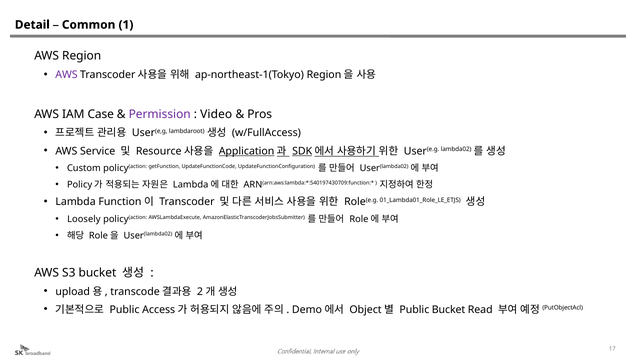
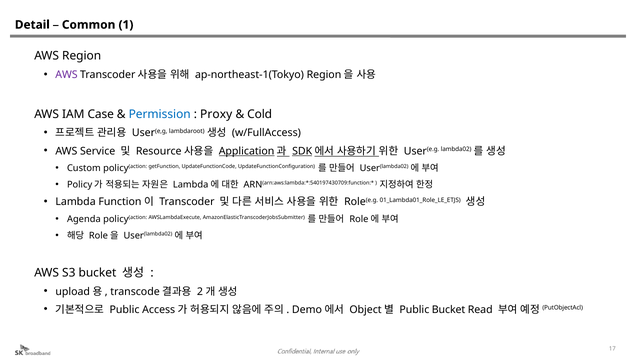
Permission colour: purple -> blue
Video: Video -> Proxy
Pros: Pros -> Cold
Loosely: Loosely -> Agenda
